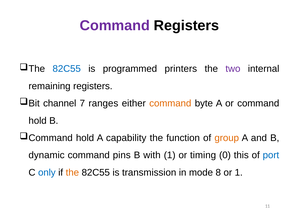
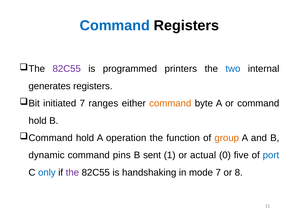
Command at (115, 25) colour: purple -> blue
82C55 at (67, 69) colour: blue -> purple
two colour: purple -> blue
remaining: remaining -> generates
channel: channel -> initiated
capability: capability -> operation
with: with -> sent
timing: timing -> actual
this: this -> five
the at (72, 172) colour: orange -> purple
transmission: transmission -> handshaking
mode 8: 8 -> 7
or 1: 1 -> 8
